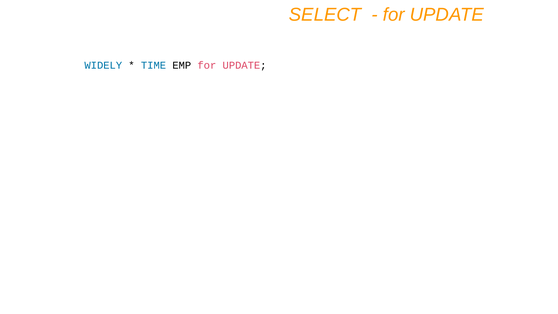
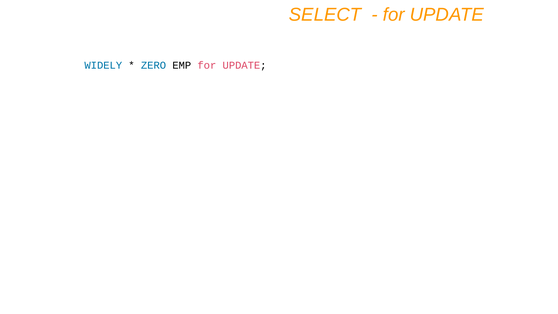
TIME: TIME -> ZERO
